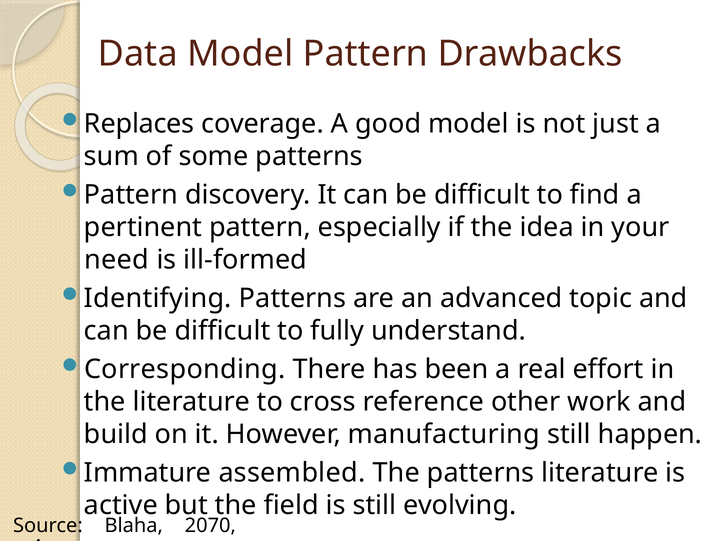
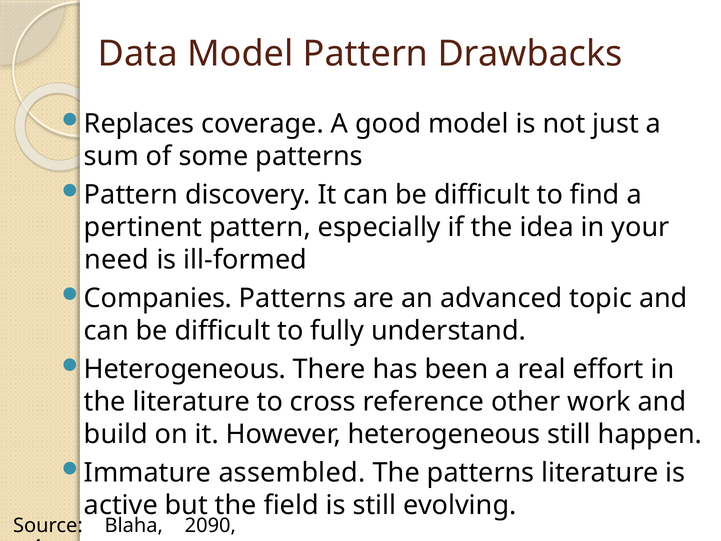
Identifying: Identifying -> Companies
Corresponding at (185, 369): Corresponding -> Heterogeneous
However manufacturing: manufacturing -> heterogeneous
2070: 2070 -> 2090
